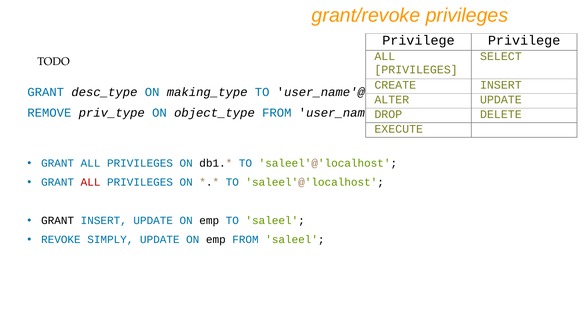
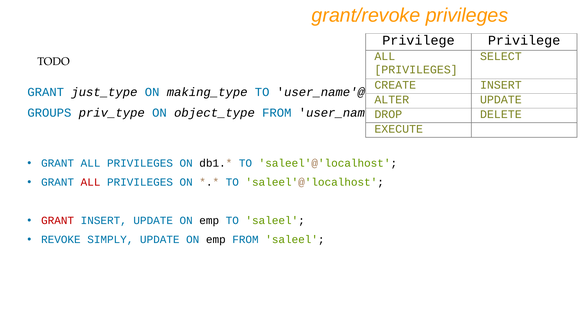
desc_type: desc_type -> just_type
REMOVE: REMOVE -> GROUPS
GRANT at (58, 220) colour: black -> red
